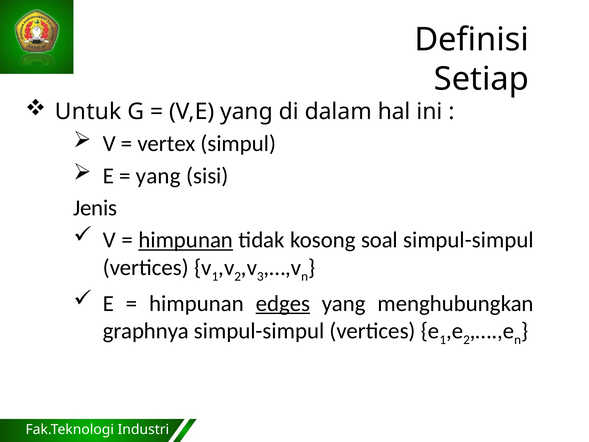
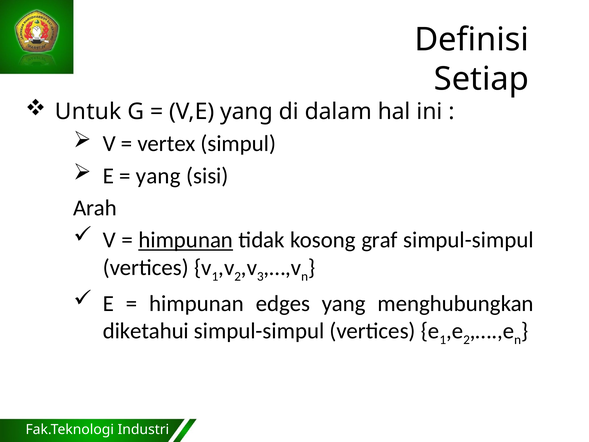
Jenis: Jenis -> Arah
soal: soal -> graf
edges underline: present -> none
graphnya: graphnya -> diketahui
